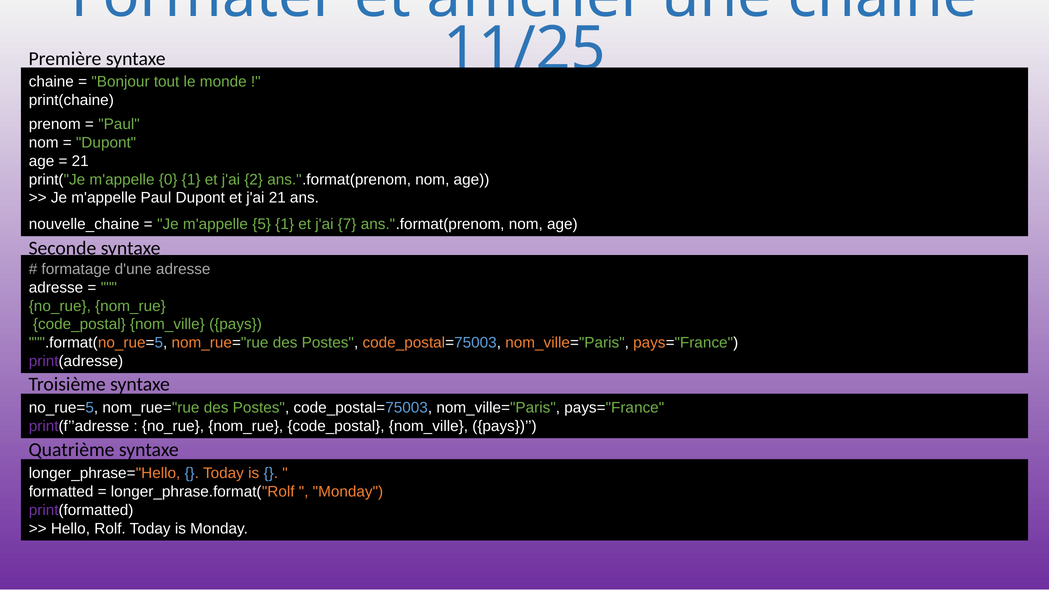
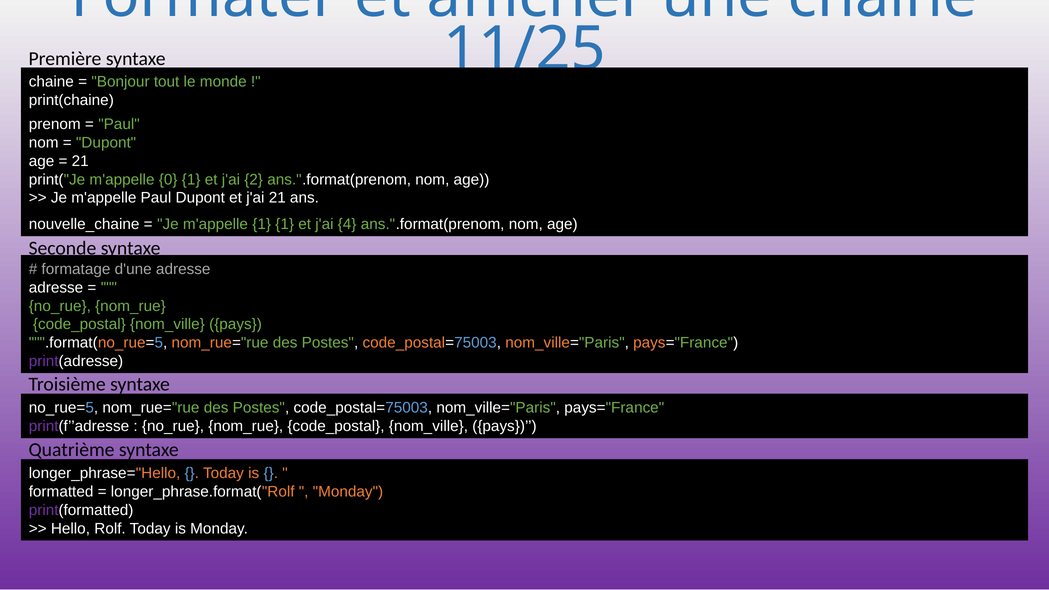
m'appelle 5: 5 -> 1
7: 7 -> 4
